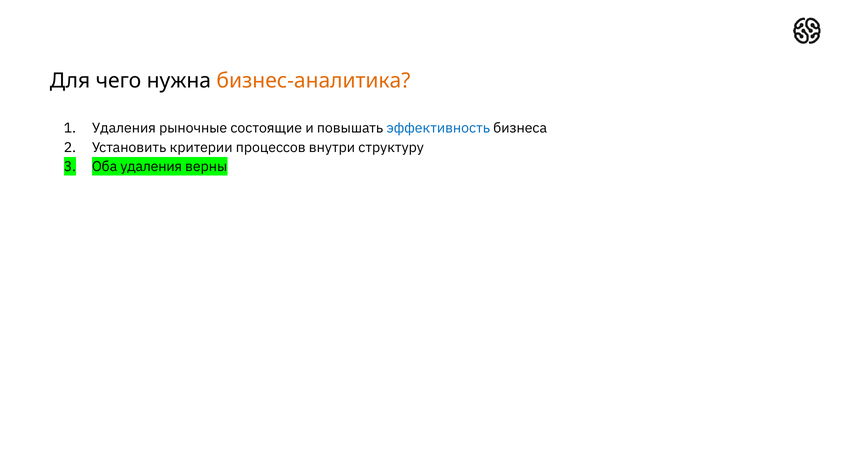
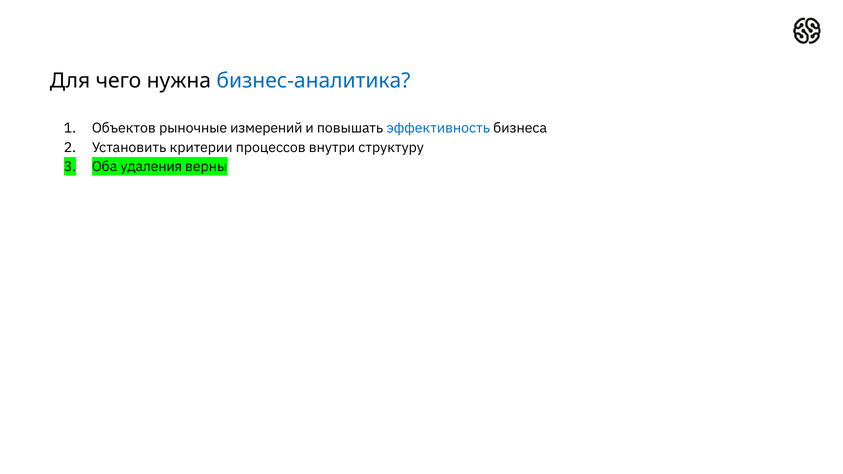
бизнес-аналитика colour: orange -> blue
Удаления at (124, 128): Удаления -> Объектов
состоящие: состоящие -> измерений
